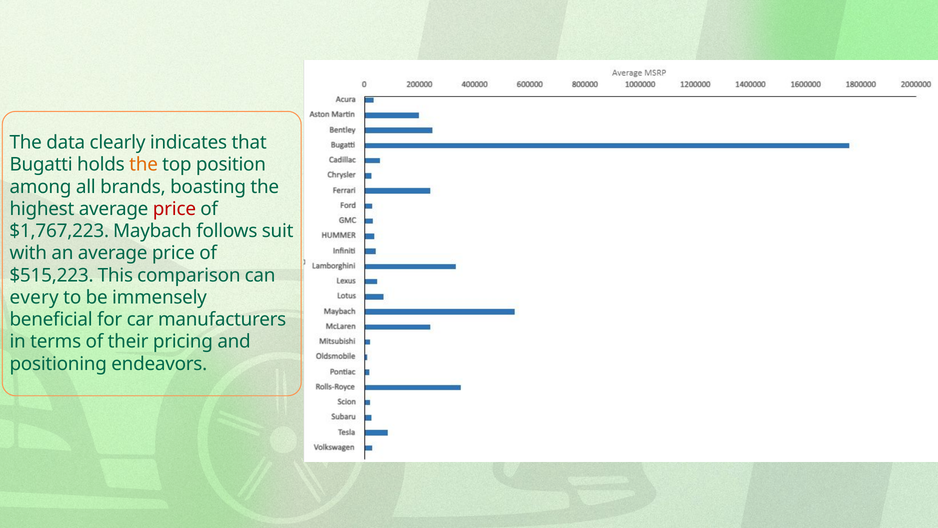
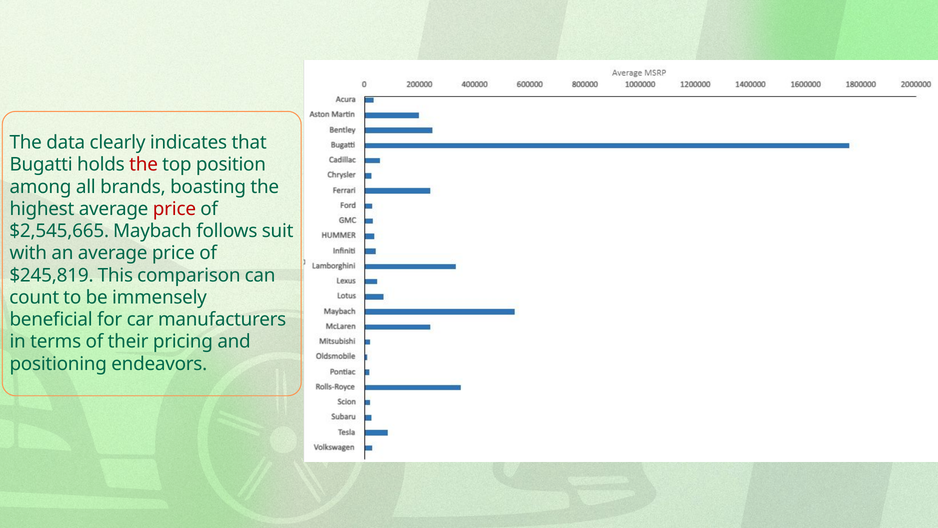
the at (144, 165) colour: orange -> red
$1,767,223: $1,767,223 -> $2,545,665
$515,223: $515,223 -> $245,819
every: every -> count
